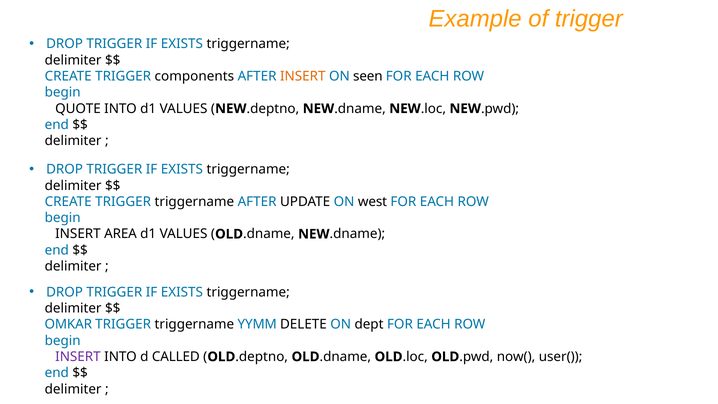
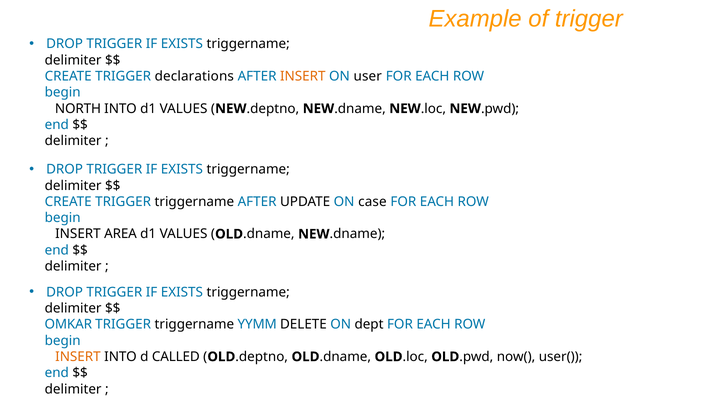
components: components -> declarations
seen: seen -> user
QUOTE: QUOTE -> NORTH
west: west -> case
INSERT at (78, 357) colour: purple -> orange
